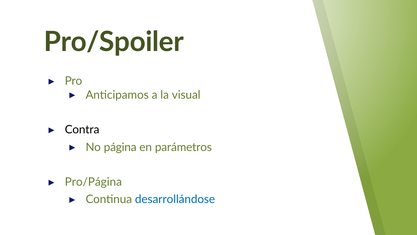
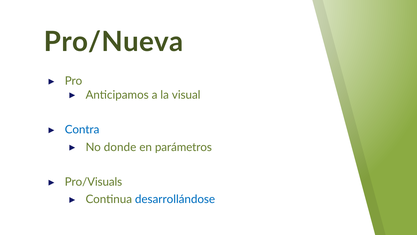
Pro/Spoiler: Pro/Spoiler -> Pro/Nueva
Contra colour: black -> blue
página: página -> donde
Pro/Página: Pro/Página -> Pro/Visuals
